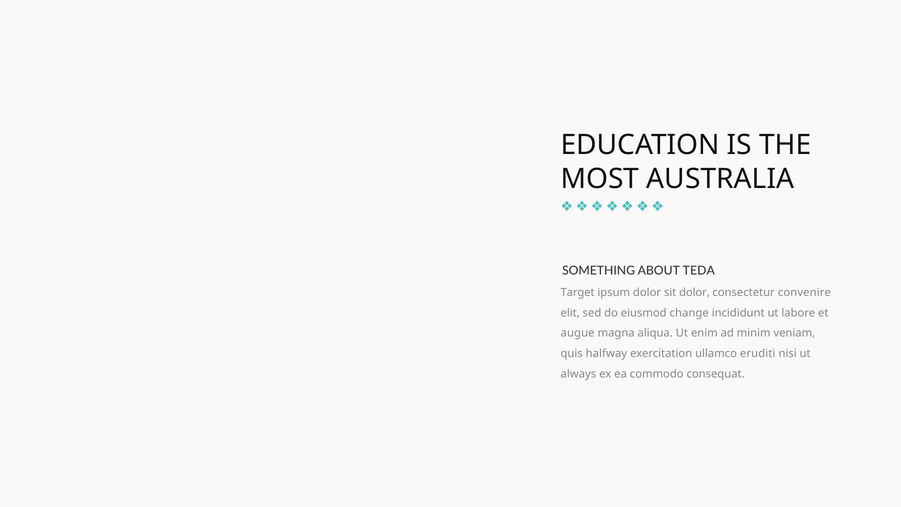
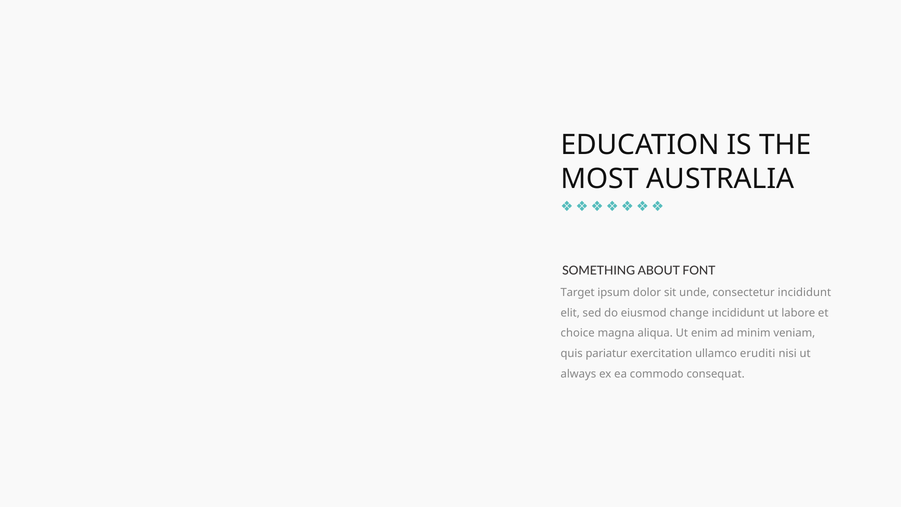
TEDA: TEDA -> FONT
sit dolor: dolor -> unde
consectetur convenire: convenire -> incididunt
augue: augue -> choice
halfway: halfway -> pariatur
